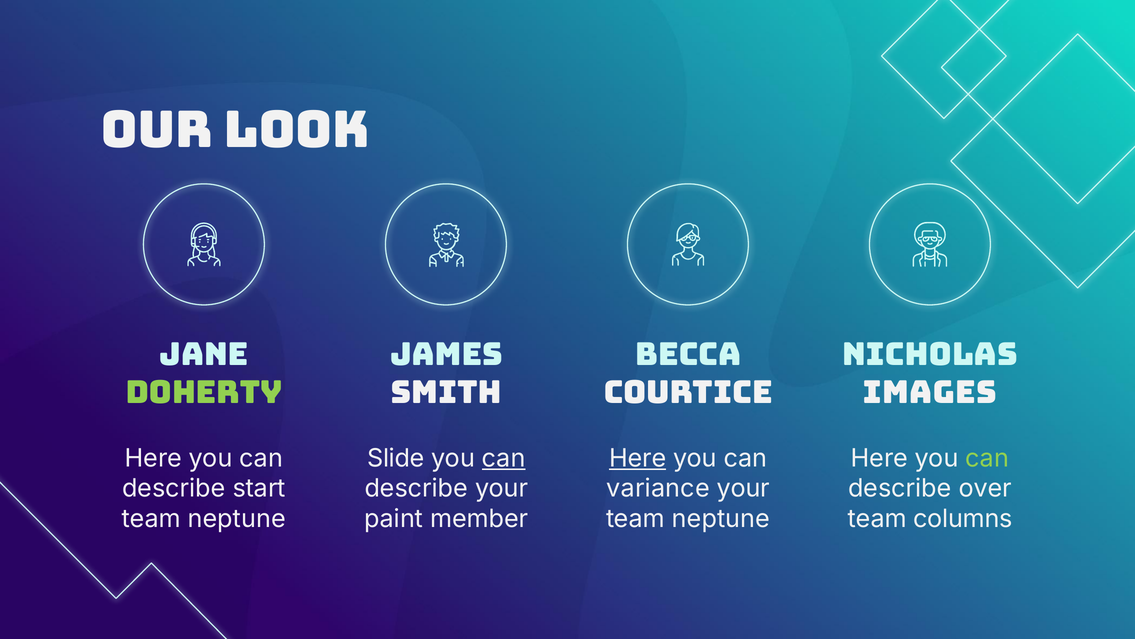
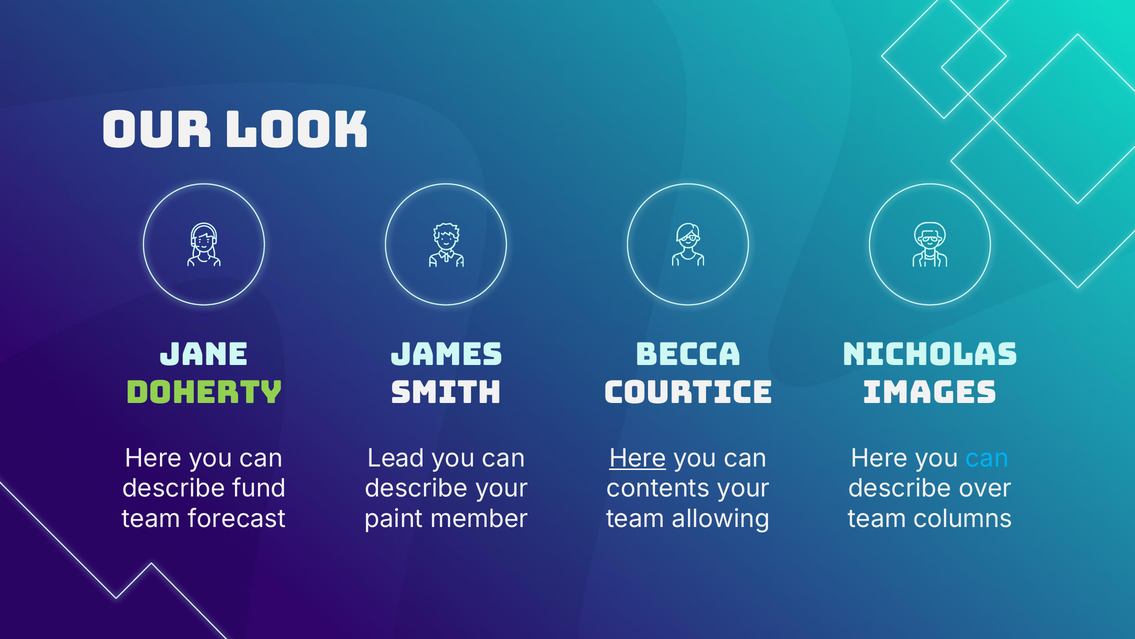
Slide: Slide -> Lead
can at (504, 458) underline: present -> none
can at (987, 458) colour: light green -> light blue
start: start -> fund
variance: variance -> contents
neptune at (237, 518): neptune -> forecast
neptune at (721, 518): neptune -> allowing
